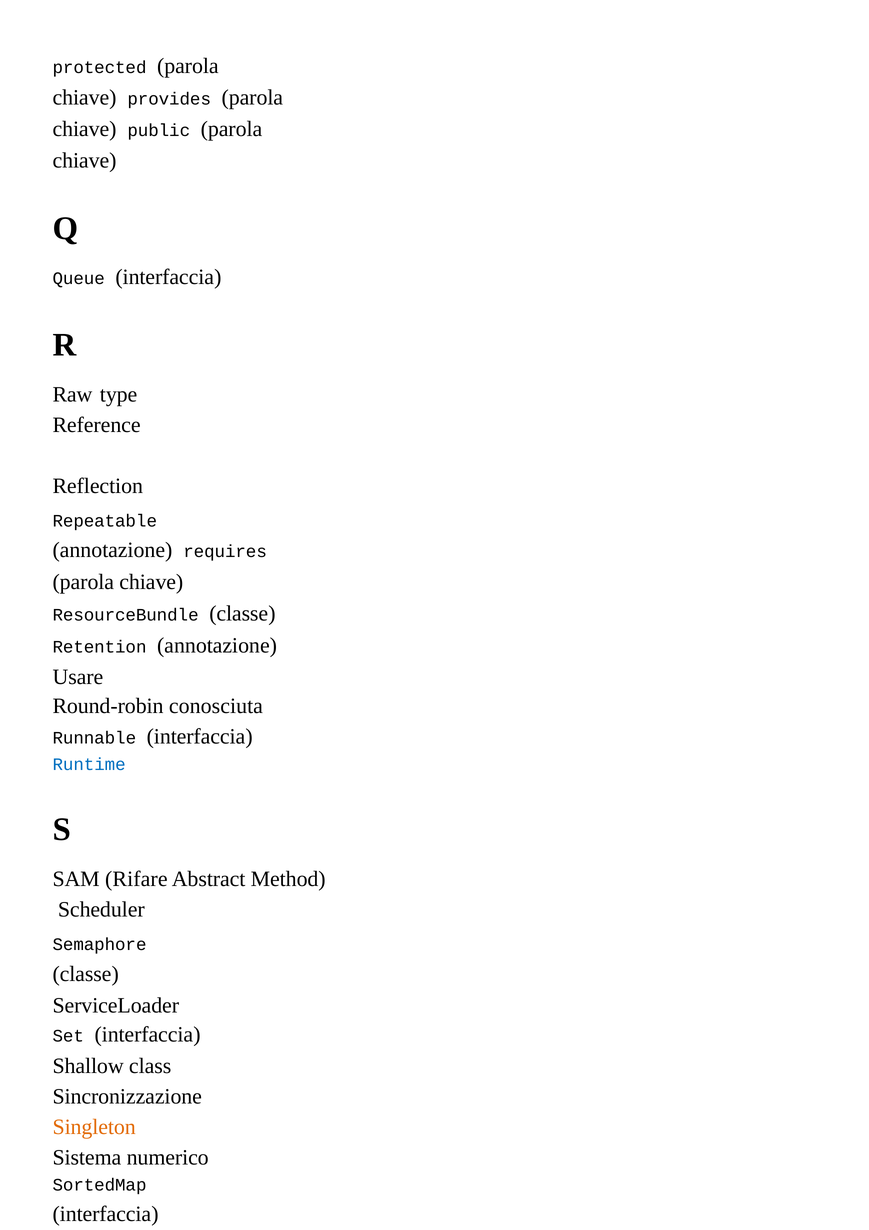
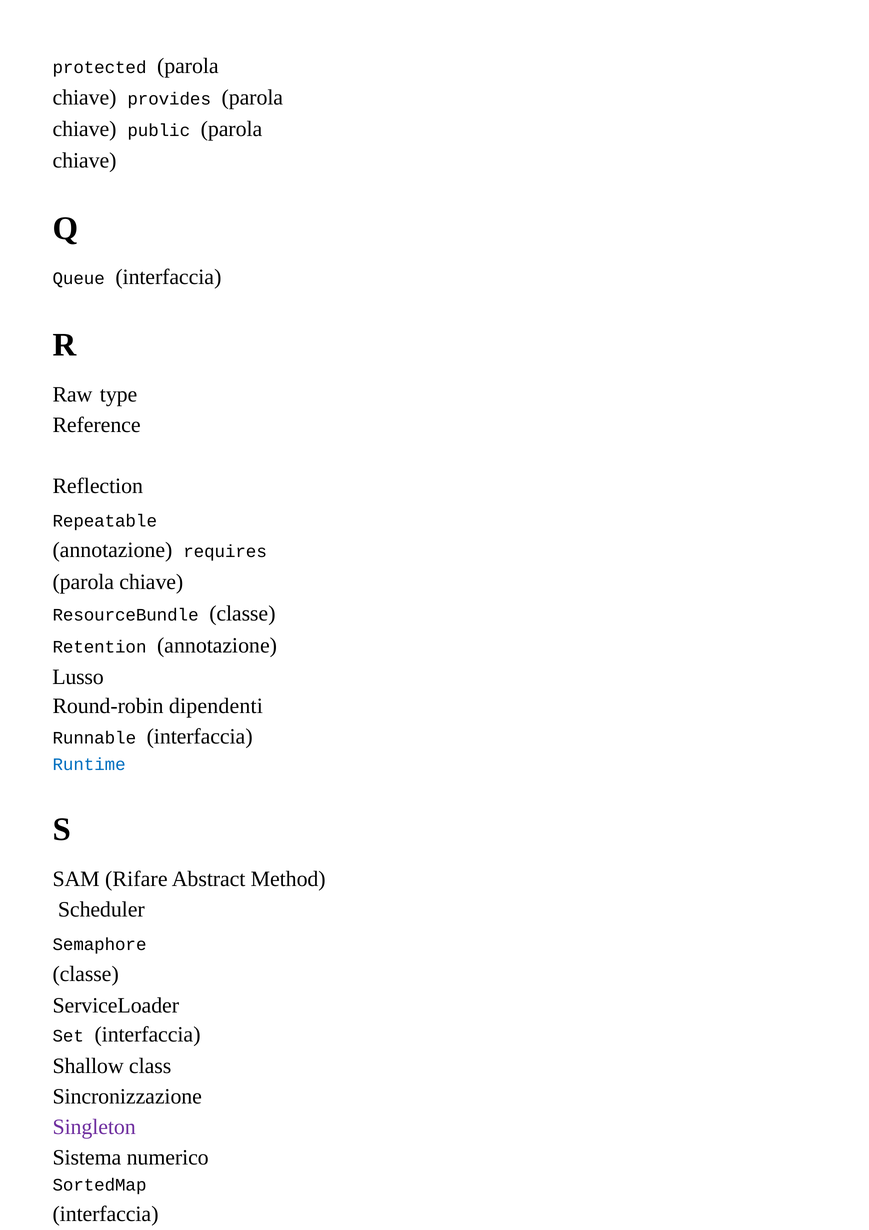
Usare: Usare -> Lusso
conosciuta: conosciuta -> dipendenti
Singleton colour: orange -> purple
